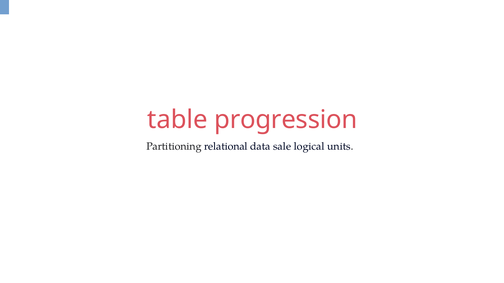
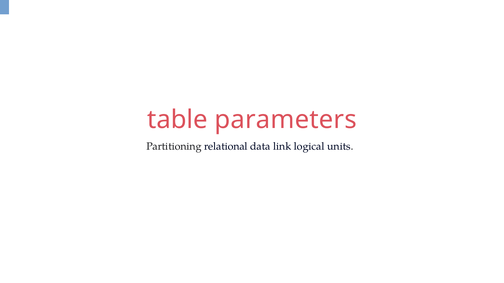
progression: progression -> parameters
sale: sale -> link
